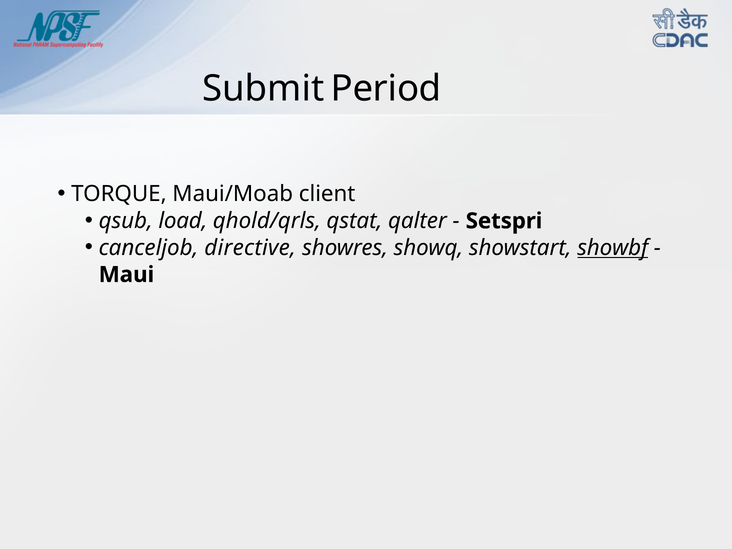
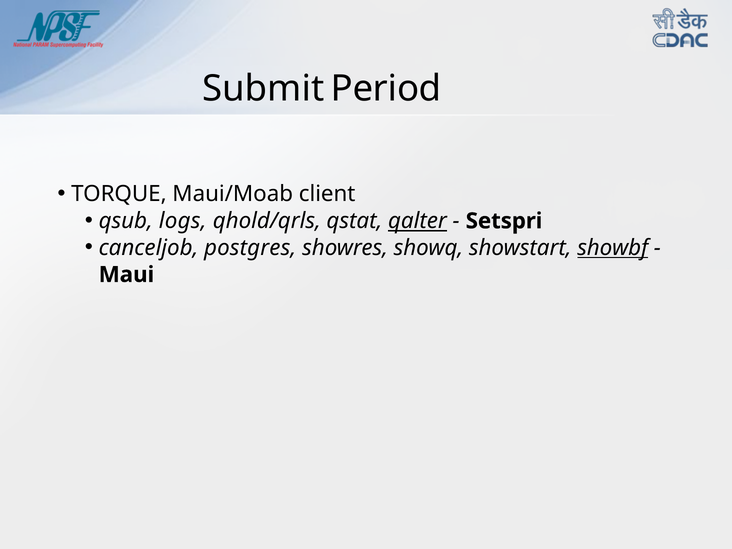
load: load -> logs
qalter underline: none -> present
directive: directive -> postgres
